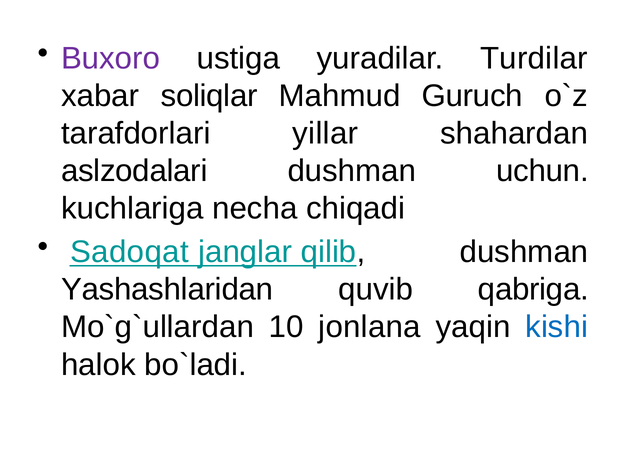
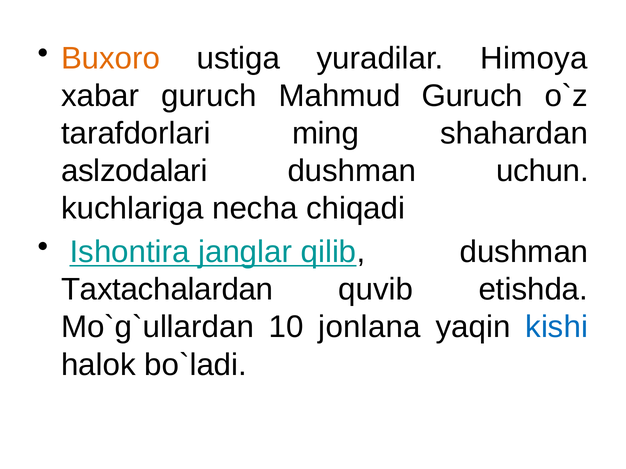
Buxoro colour: purple -> orange
Turdilar: Turdilar -> Himoya
xabar soliqlar: soliqlar -> guruch
yillar: yillar -> ming
Sadoqat: Sadoqat -> Ishontira
Yashashlaridan: Yashashlaridan -> Taxtachalardan
qabriga: qabriga -> etishda
